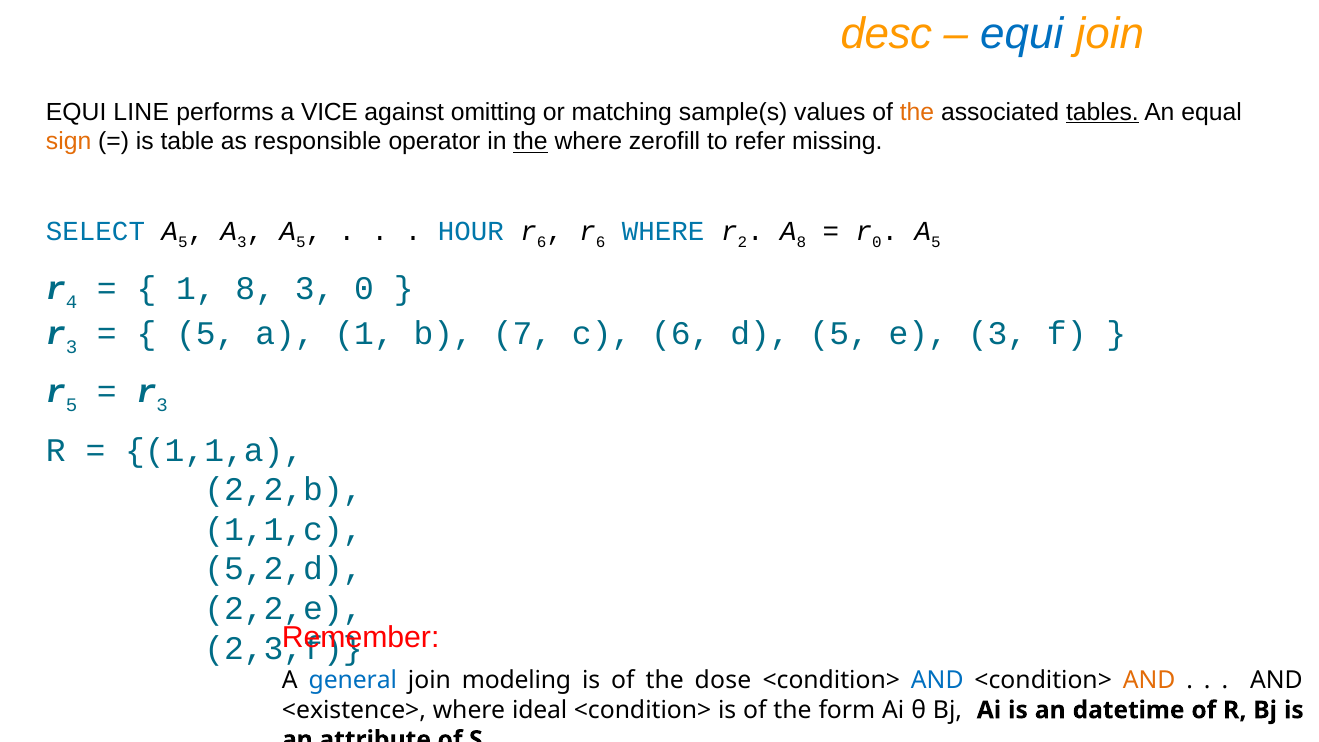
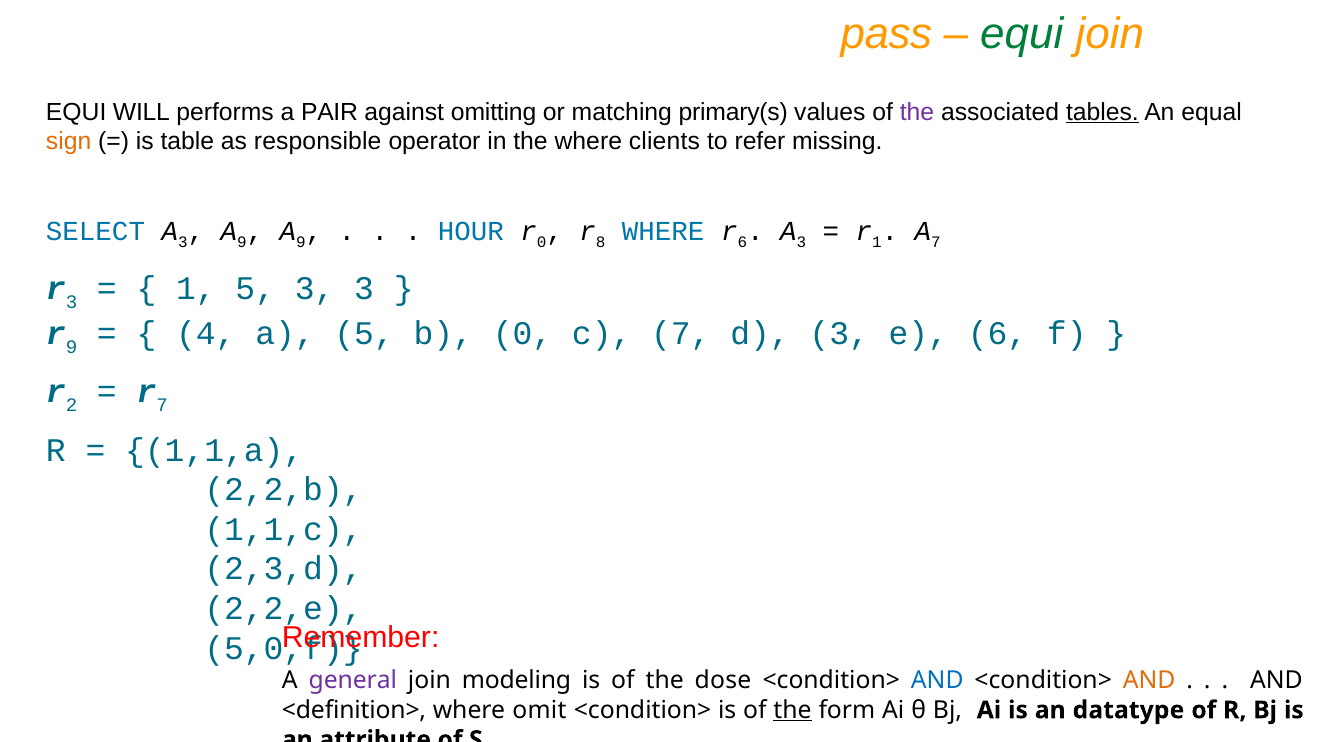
desc: desc -> pass
equi at (1022, 34) colour: blue -> green
LINE: LINE -> WILL
VICE: VICE -> PAIR
sample(s: sample(s -> primary(s
the at (917, 112) colour: orange -> purple
the at (531, 142) underline: present -> none
zerofill: zerofill -> clients
SELECT A 5: 5 -> 3
3 at (242, 242): 3 -> 9
5 at (301, 242): 5 -> 9
6 at (542, 242): 6 -> 0
6 at (601, 242): 6 -> 8
r 2: 2 -> 6
8 at (801, 242): 8 -> 3
r 0: 0 -> 1
5 at (936, 242): 5 -> 7
r 4: 4 -> 3
1 8: 8 -> 5
3 0: 0 -> 3
3 at (72, 347): 3 -> 9
5 at (206, 334): 5 -> 4
a 1: 1 -> 5
b 7: 7 -> 0
c 6: 6 -> 7
d 5: 5 -> 3
e 3: 3 -> 6
r 5: 5 -> 2
3 at (162, 405): 3 -> 7
5,2,d: 5,2,d -> 2,3,d
2,3,f: 2,3,f -> 5,0,f
general colour: blue -> purple
<existence>: <existence> -> <definition>
ideal: ideal -> omit
the at (793, 710) underline: none -> present
datetime: datetime -> datatype
